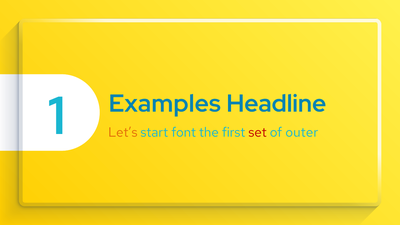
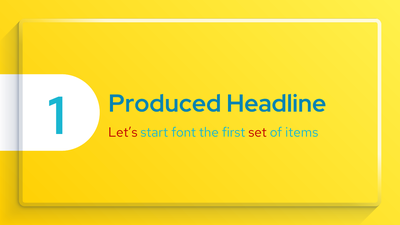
Examples: Examples -> Produced
Let’s colour: orange -> red
outer: outer -> items
